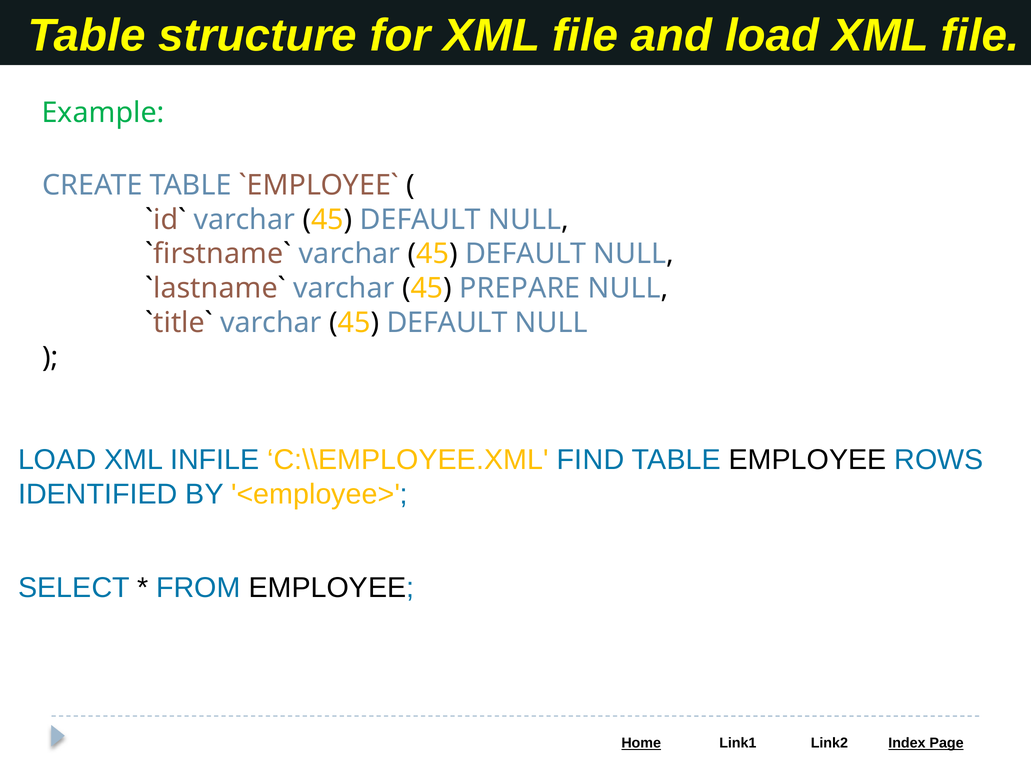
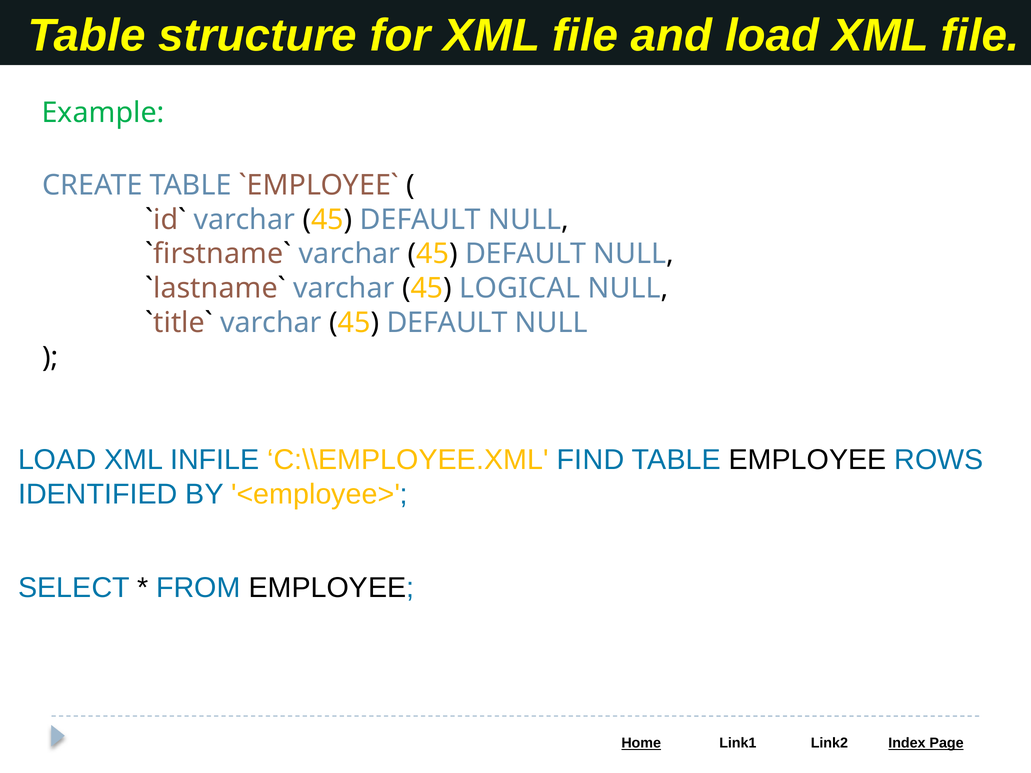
PREPARE: PREPARE -> LOGICAL
